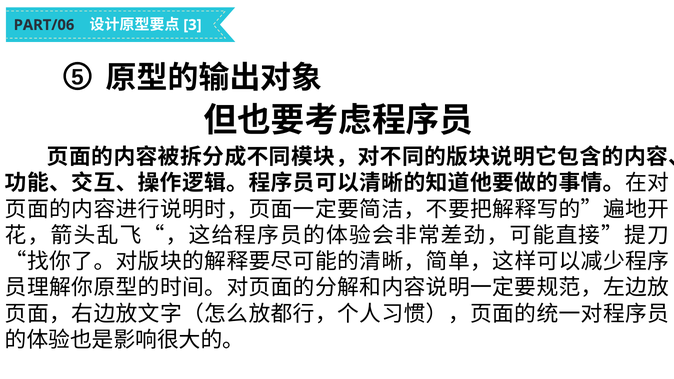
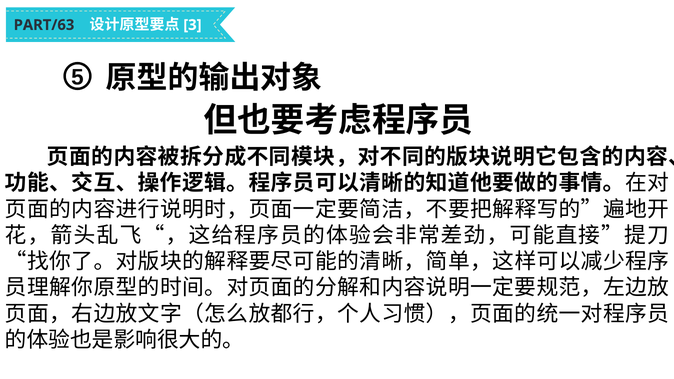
PART/06: PART/06 -> PART/63
